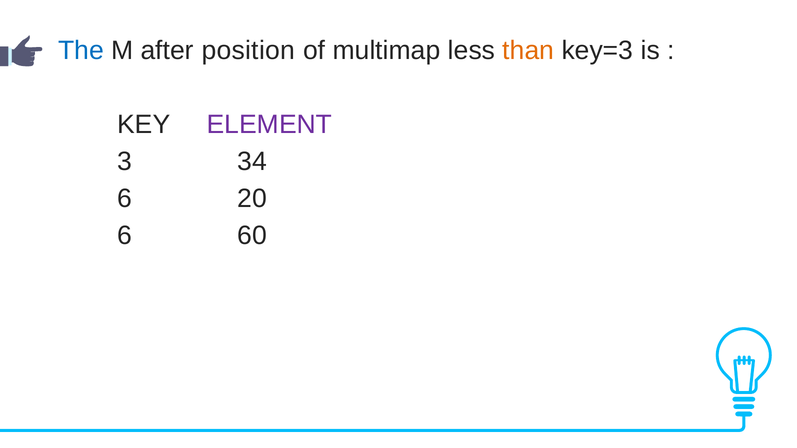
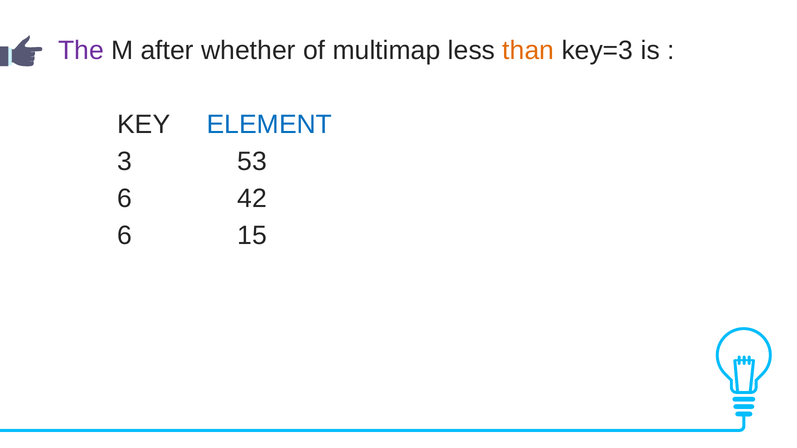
The colour: blue -> purple
position: position -> whether
ELEMENT colour: purple -> blue
34: 34 -> 53
20: 20 -> 42
60: 60 -> 15
